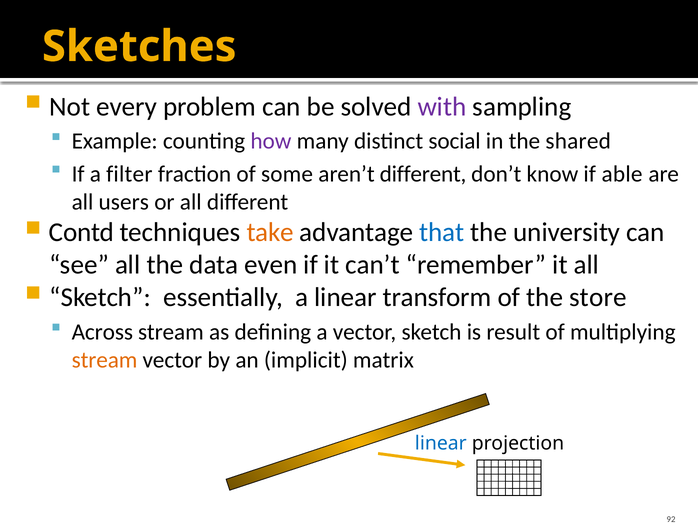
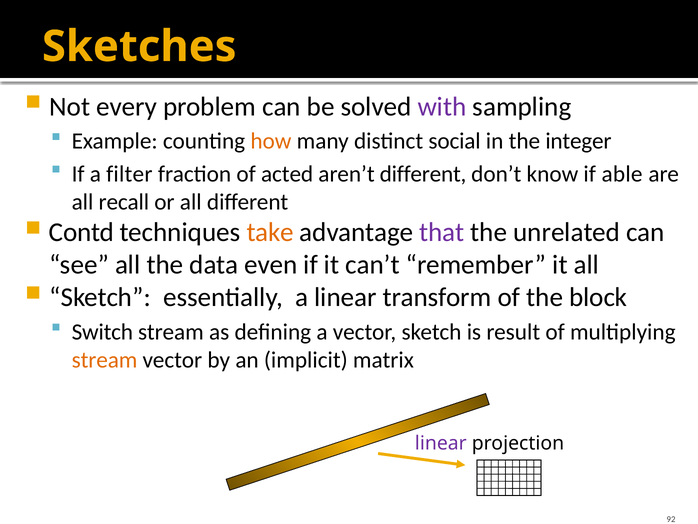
how colour: purple -> orange
shared: shared -> integer
some: some -> acted
users: users -> recall
that colour: blue -> purple
university: university -> unrelated
store: store -> block
Across: Across -> Switch
linear at (441, 443) colour: blue -> purple
